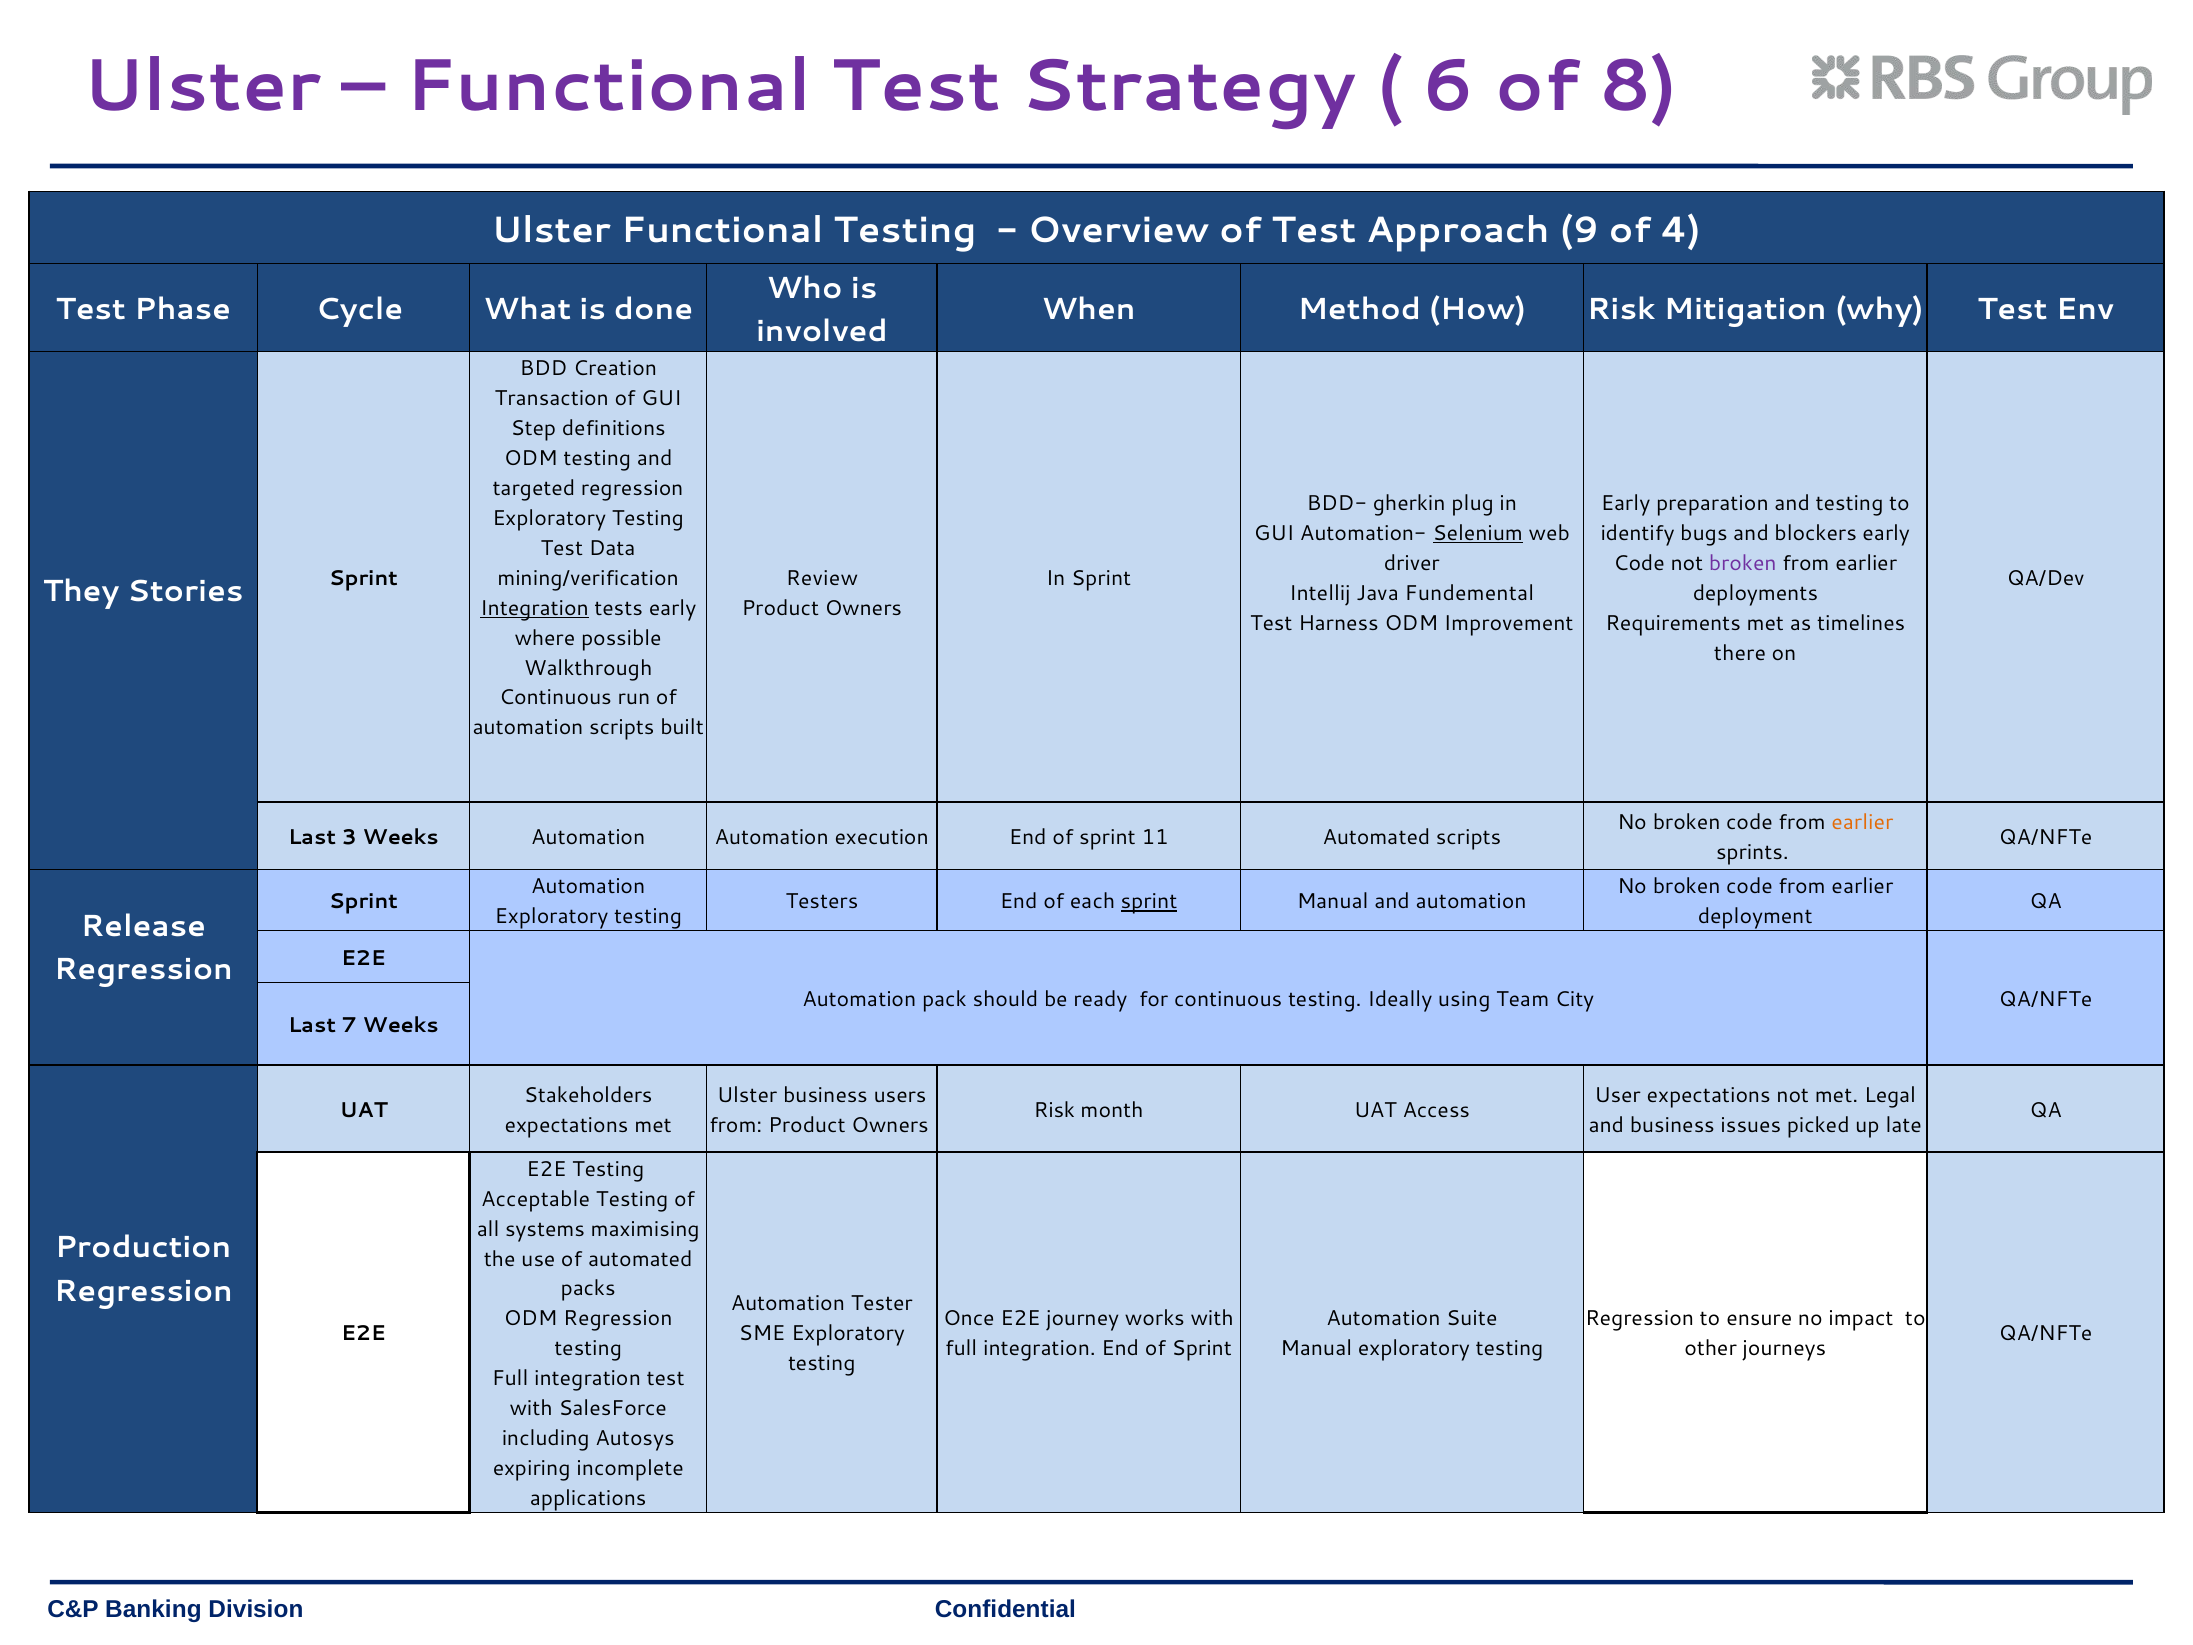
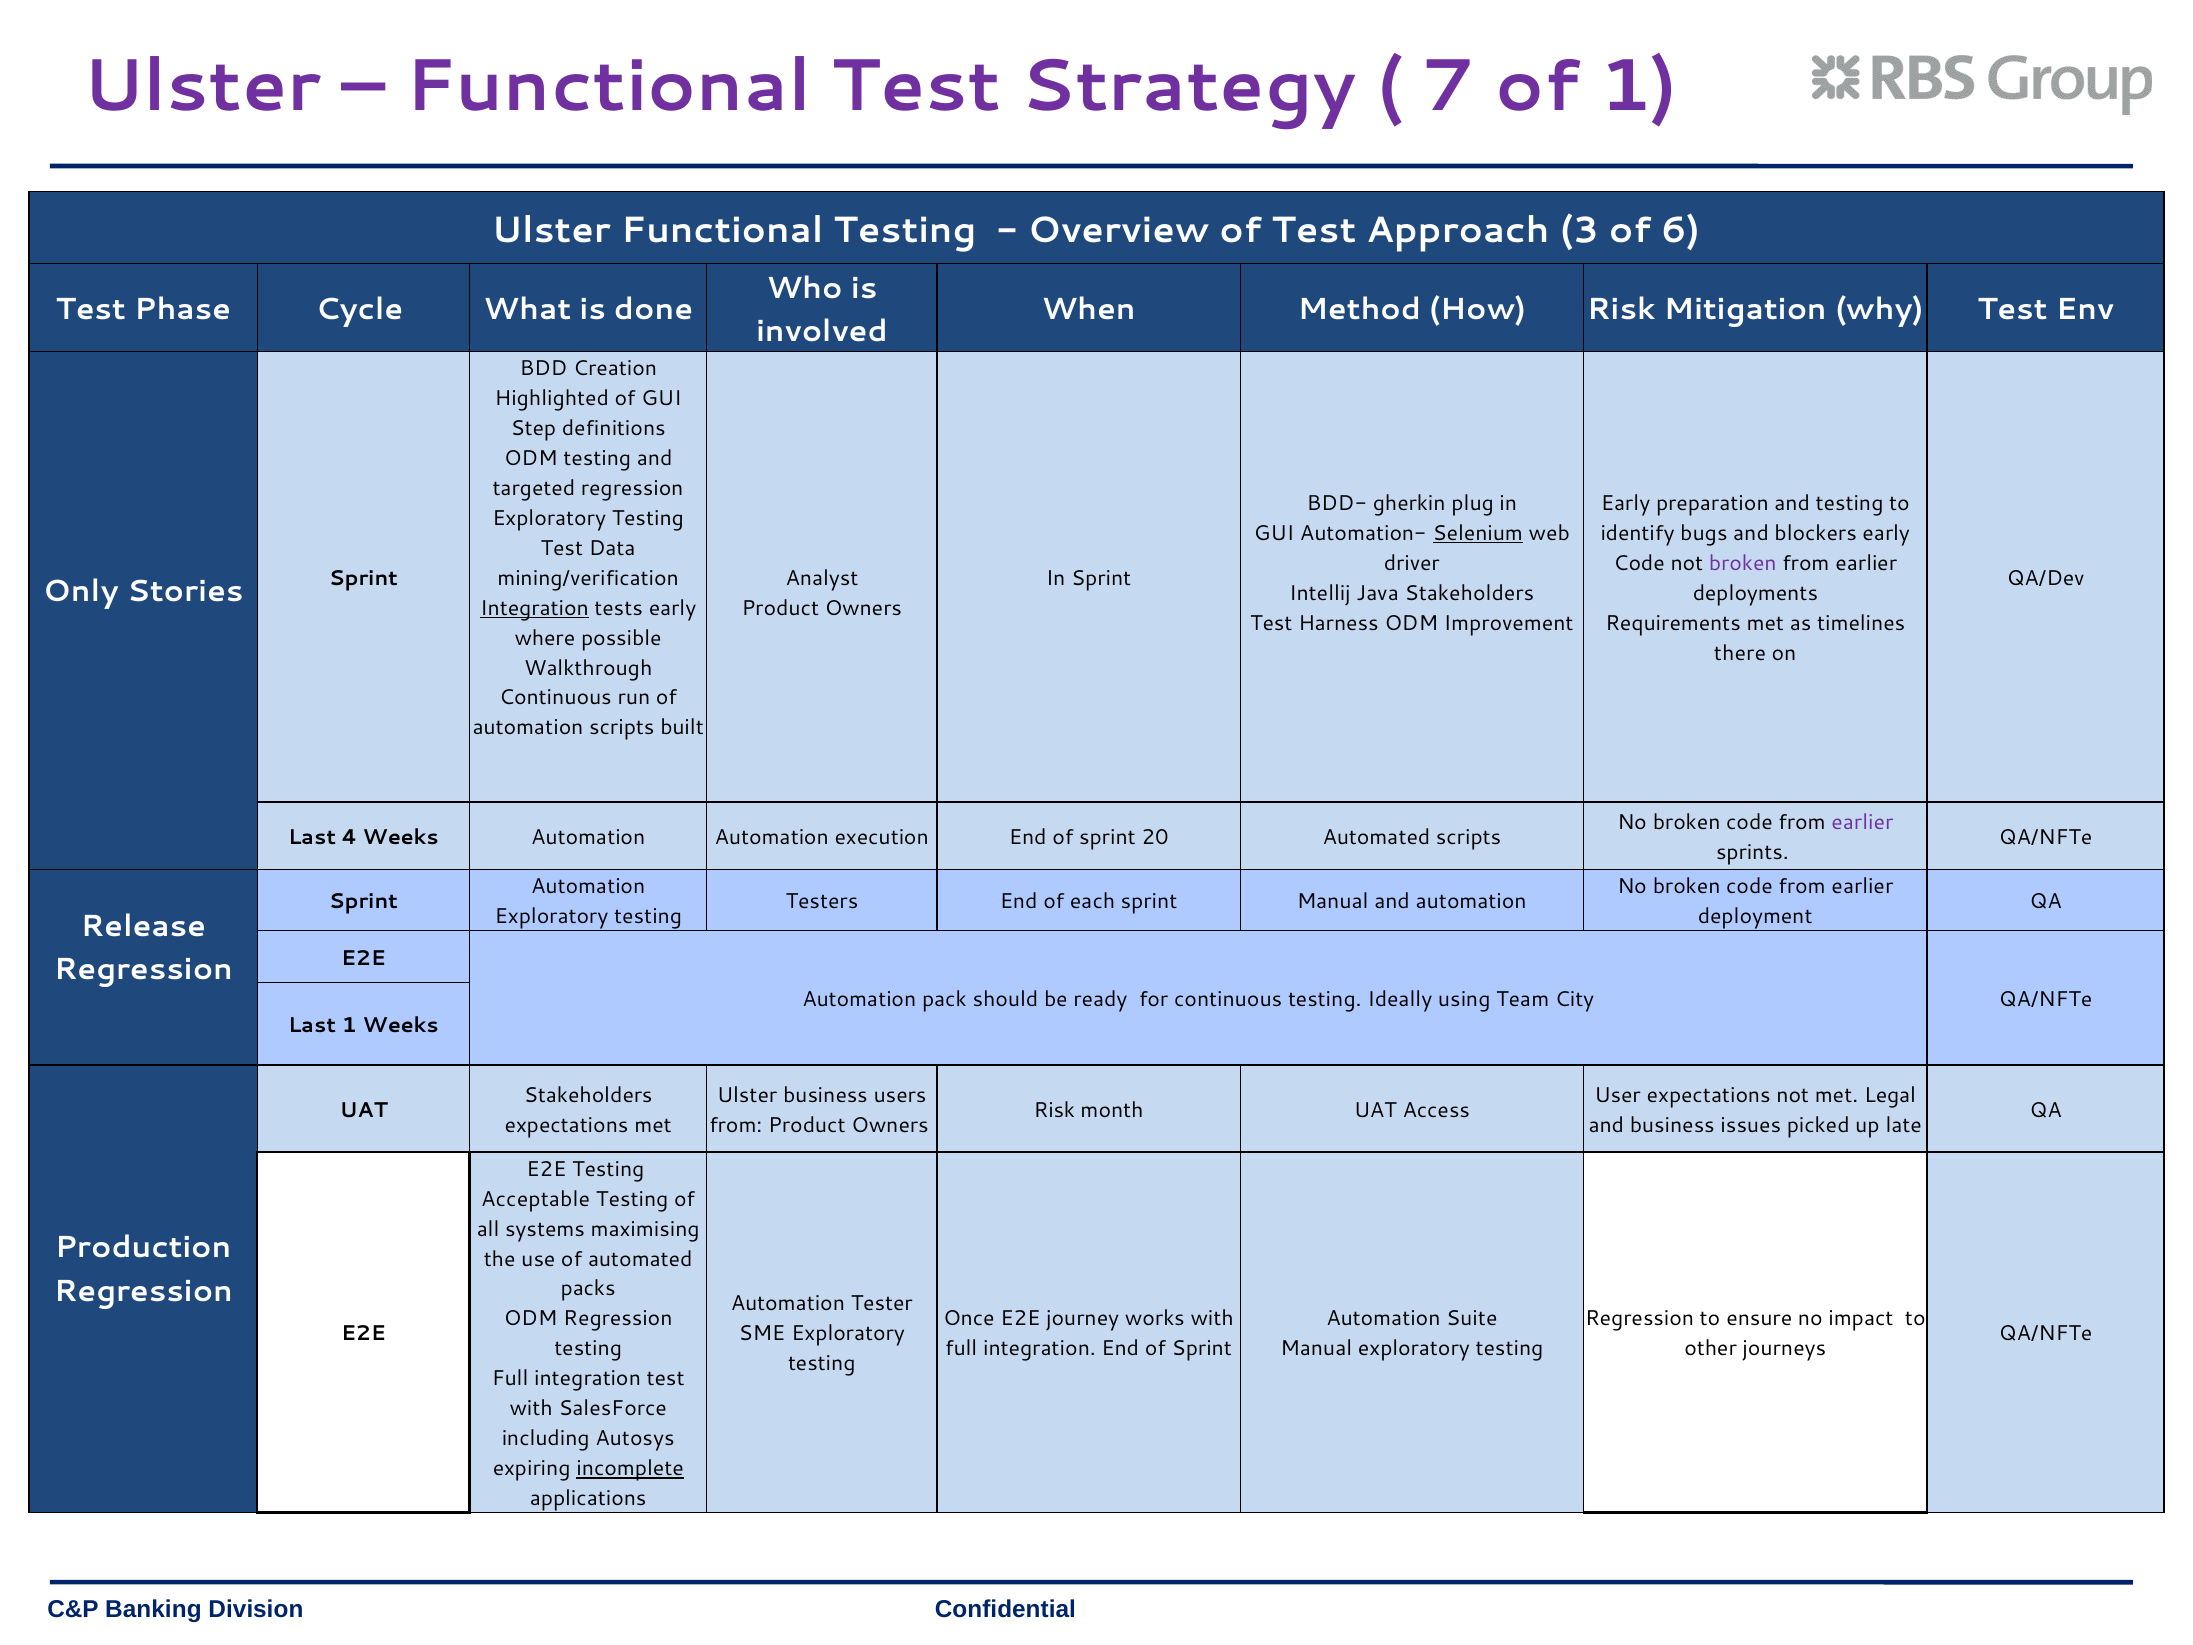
6: 6 -> 7
of 8: 8 -> 1
9: 9 -> 3
4: 4 -> 6
Transaction: Transaction -> Highlighted
Review: Review -> Analyst
They: They -> Only
Java Fundemental: Fundemental -> Stakeholders
earlier at (1862, 822) colour: orange -> purple
3: 3 -> 4
11: 11 -> 20
sprint at (1149, 902) underline: present -> none
Last 7: 7 -> 1
incomplete underline: none -> present
